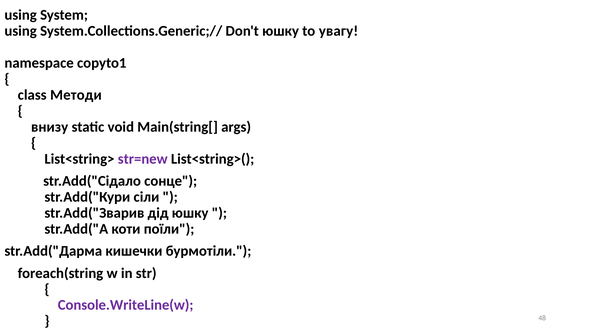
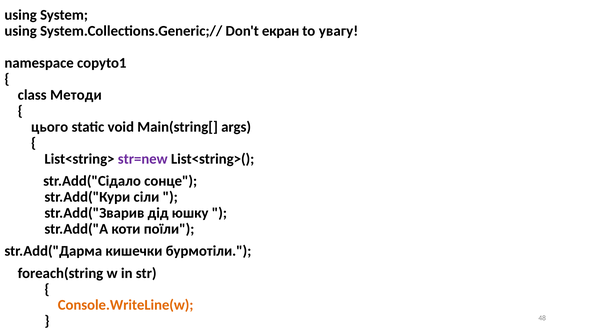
Don't юшку: юшку -> екран
внизу: внизу -> цього
Console.WriteLine(w colour: purple -> orange
